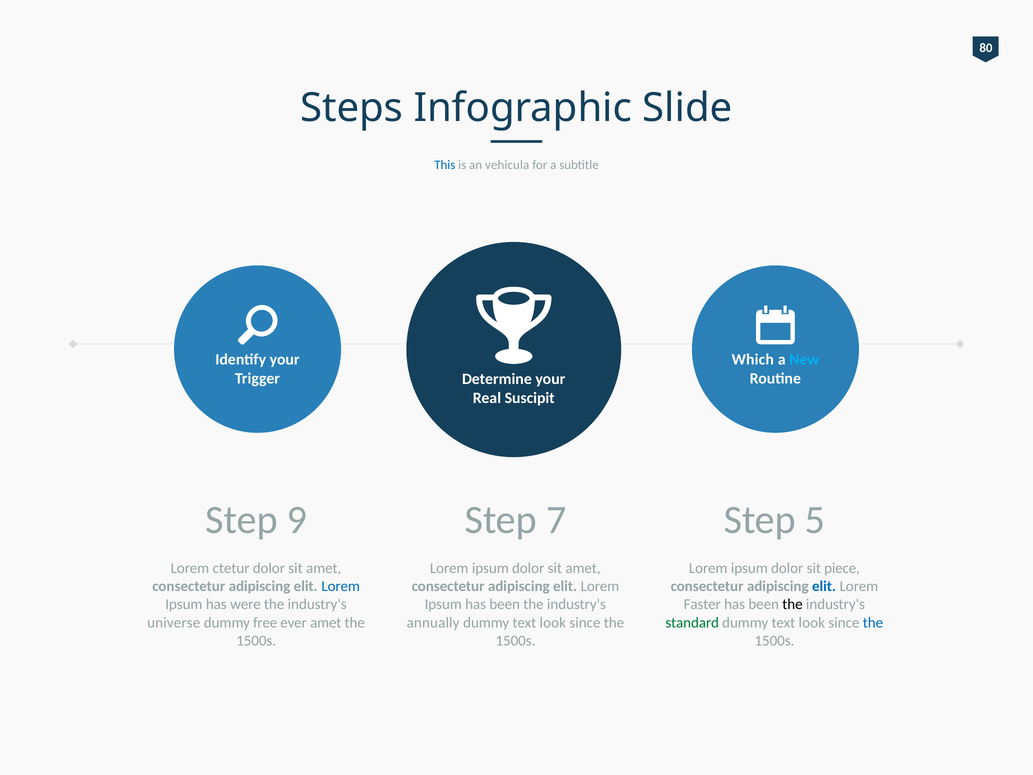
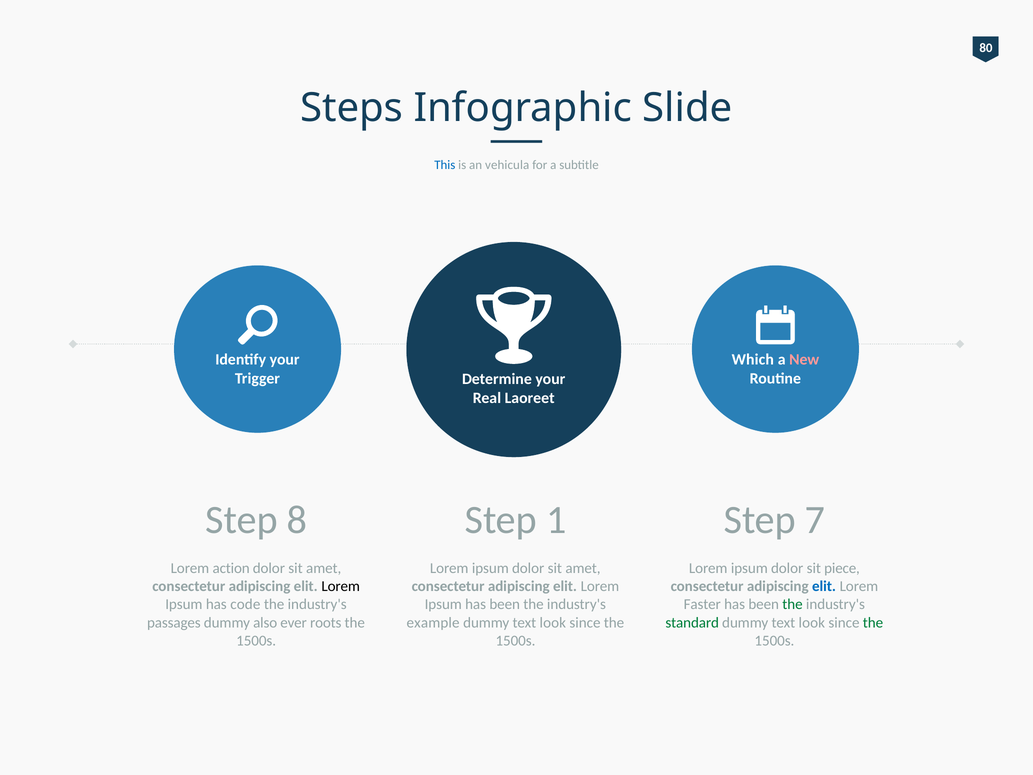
New colour: light blue -> pink
Suscipit: Suscipit -> Laoreet
9: 9 -> 8
7: 7 -> 1
5: 5 -> 7
ctetur: ctetur -> action
Lorem at (341, 586) colour: blue -> black
were: were -> code
the at (792, 604) colour: black -> green
universe: universe -> passages
free: free -> also
ever amet: amet -> roots
annually: annually -> example
the at (873, 622) colour: blue -> green
